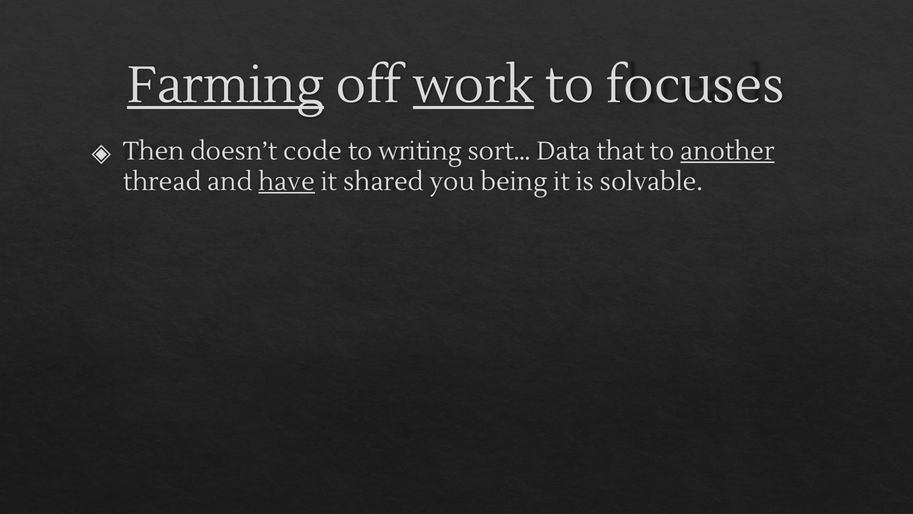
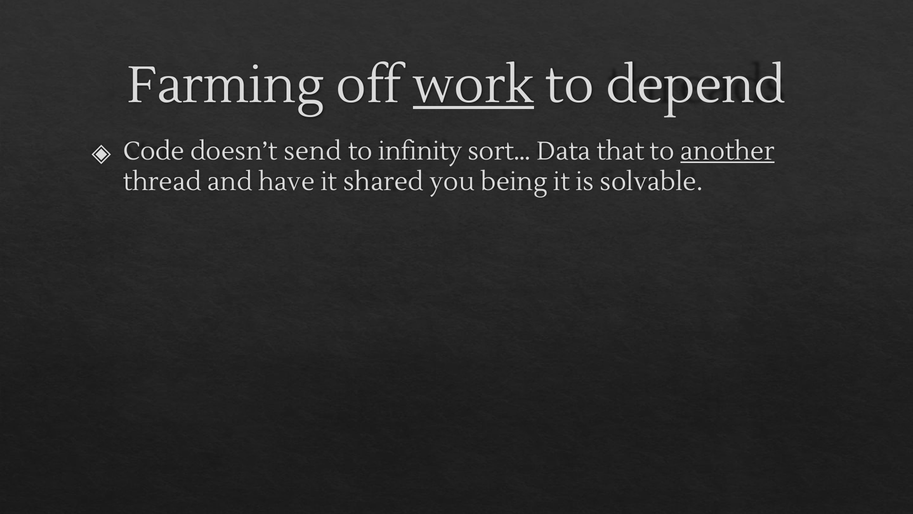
Farming underline: present -> none
focuses: focuses -> depend
Then: Then -> Code
code: code -> send
writing: writing -> infinity
have underline: present -> none
